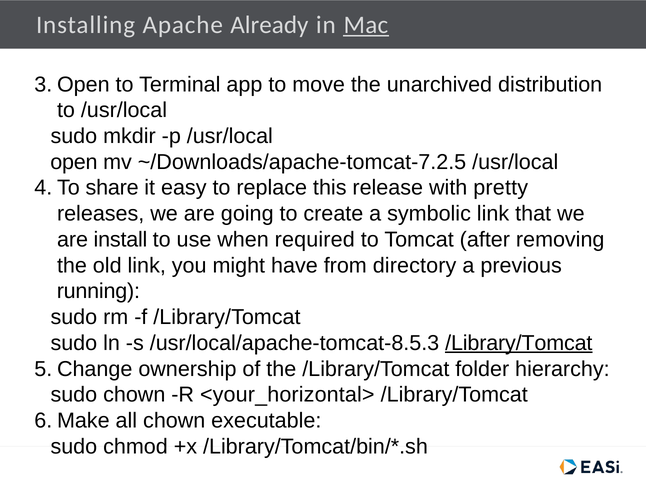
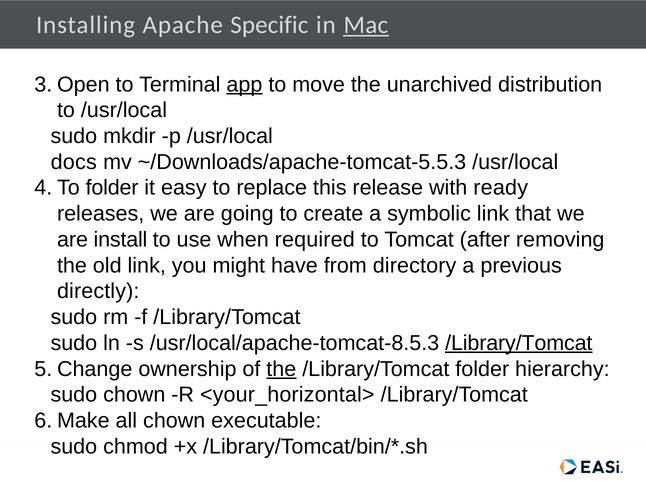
Already: Already -> Specific
app underline: none -> present
open: open -> docs
~/Downloads/apache-tomcat-7.2.5: ~/Downloads/apache-tomcat-7.2.5 -> ~/Downloads/apache-tomcat-5.5.3
share at (112, 188): share -> folder
pretty: pretty -> ready
running: running -> directly
the at (281, 369) underline: none -> present
